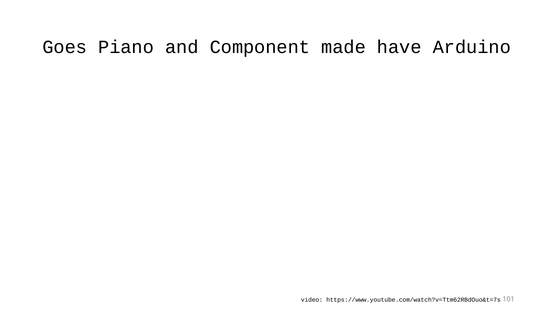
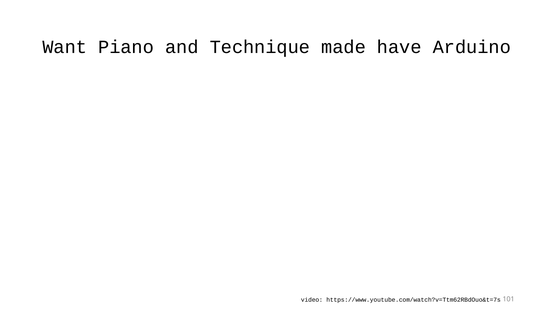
Goes: Goes -> Want
Component: Component -> Technique
